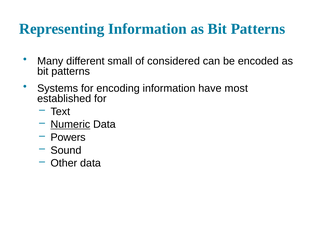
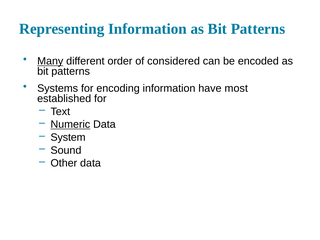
Many underline: none -> present
small: small -> order
Powers: Powers -> System
